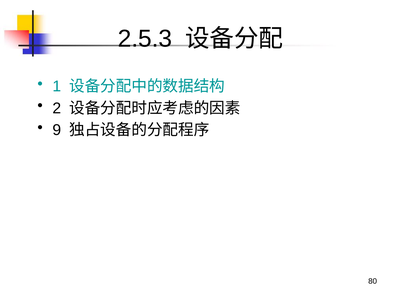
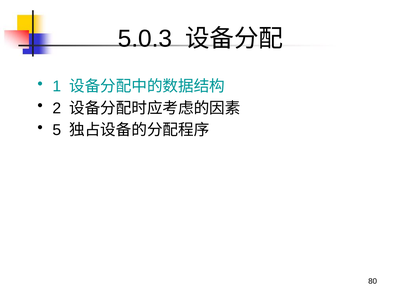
2.5.3: 2.5.3 -> 5.0.3
9: 9 -> 5
